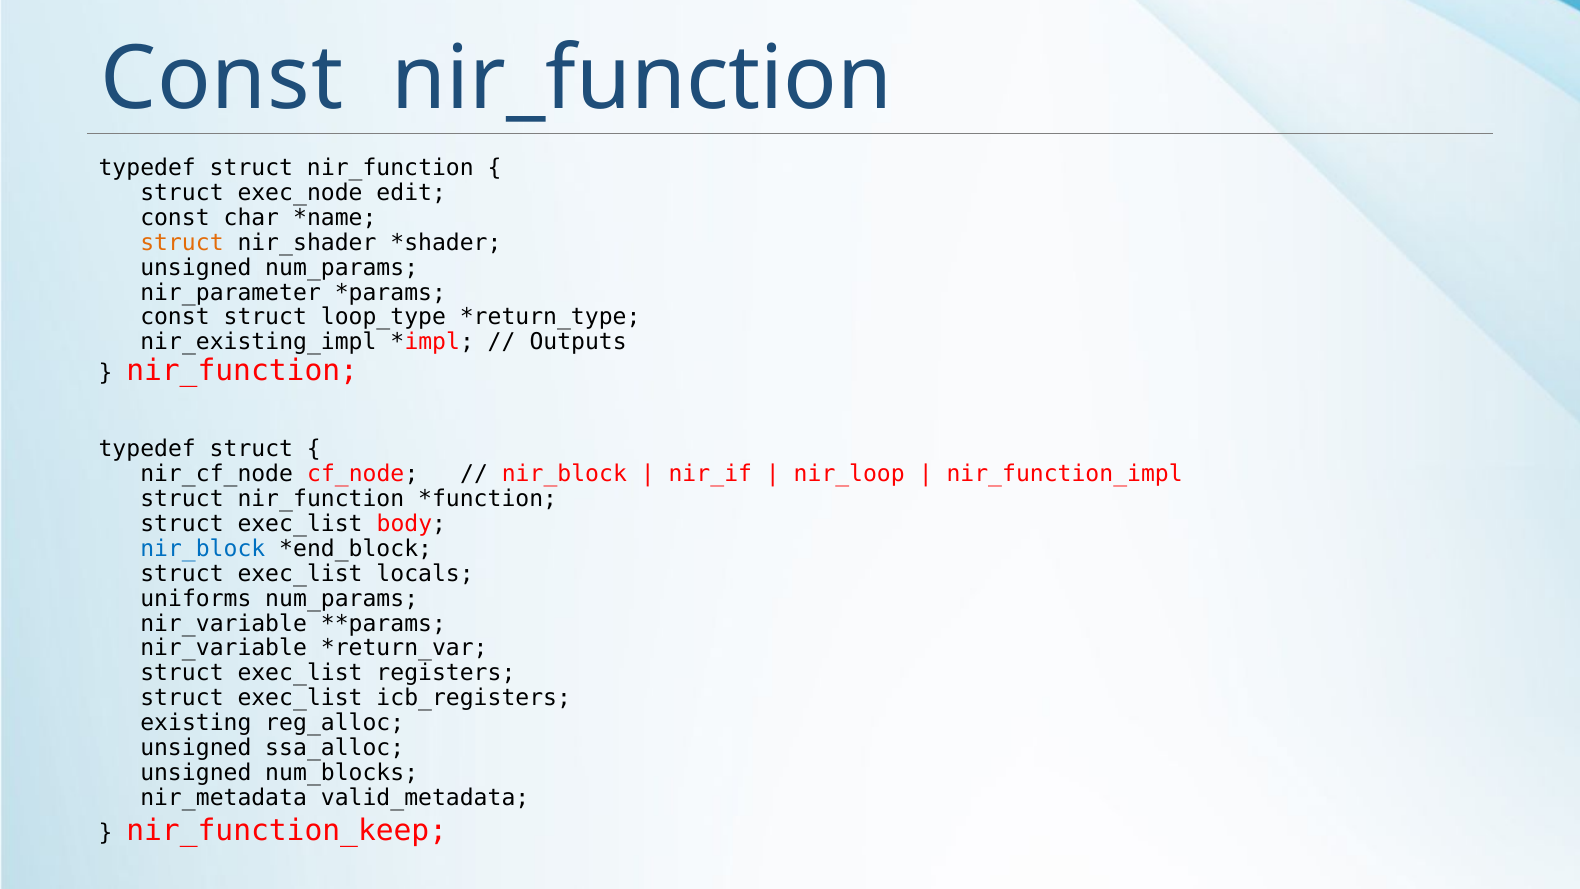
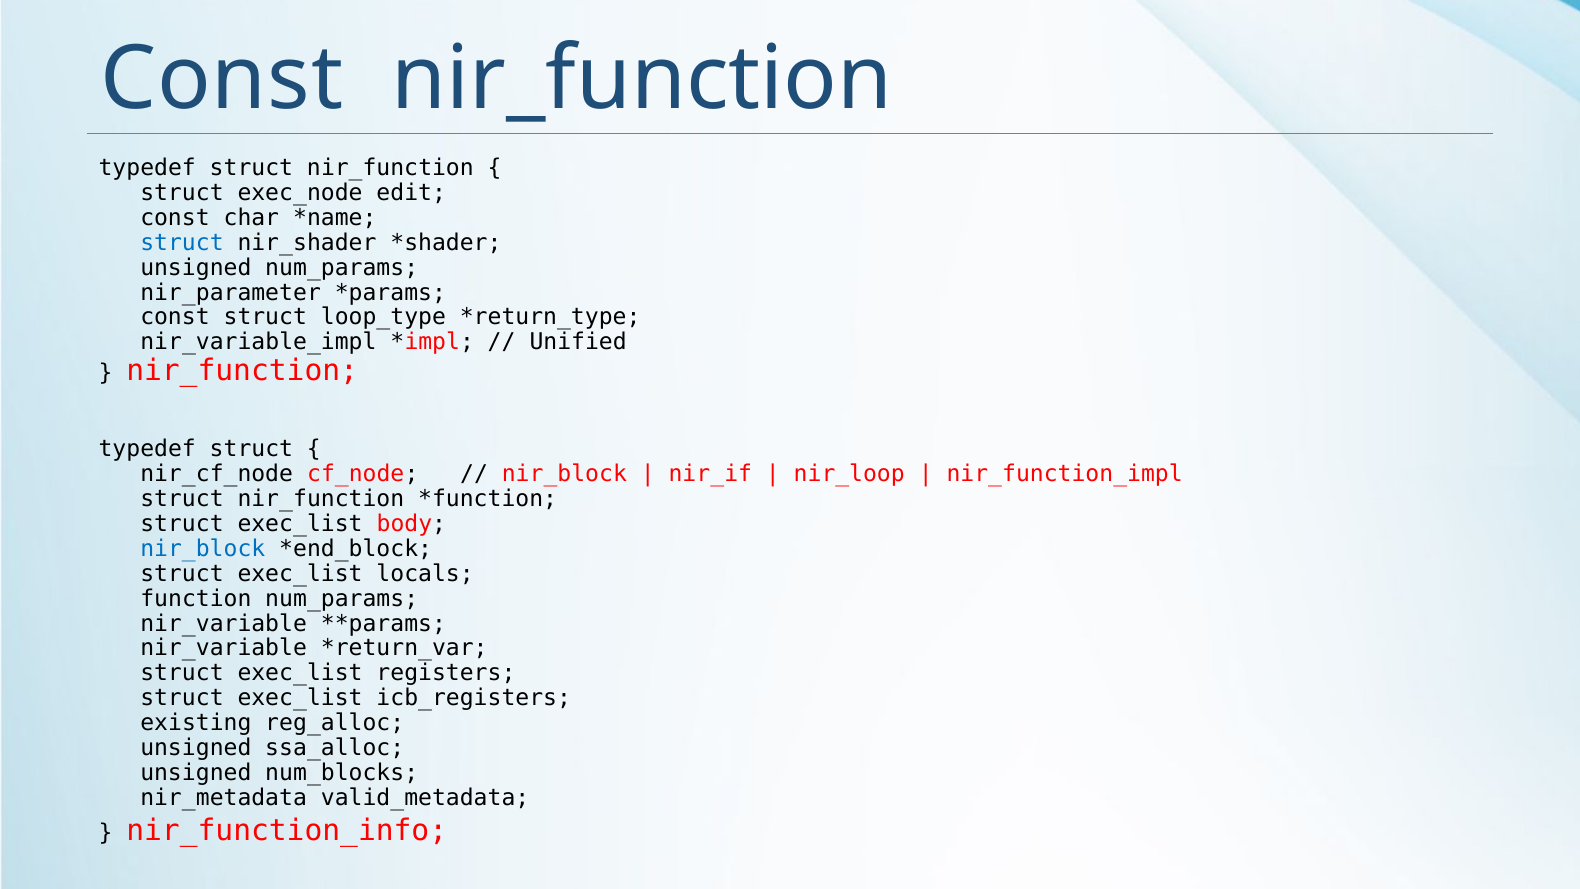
struct at (182, 243) colour: orange -> blue
nir_existing_impl: nir_existing_impl -> nir_variable_impl
Outputs: Outputs -> Unified
uniforms: uniforms -> function
nir_function_keep: nir_function_keep -> nir_function_info
